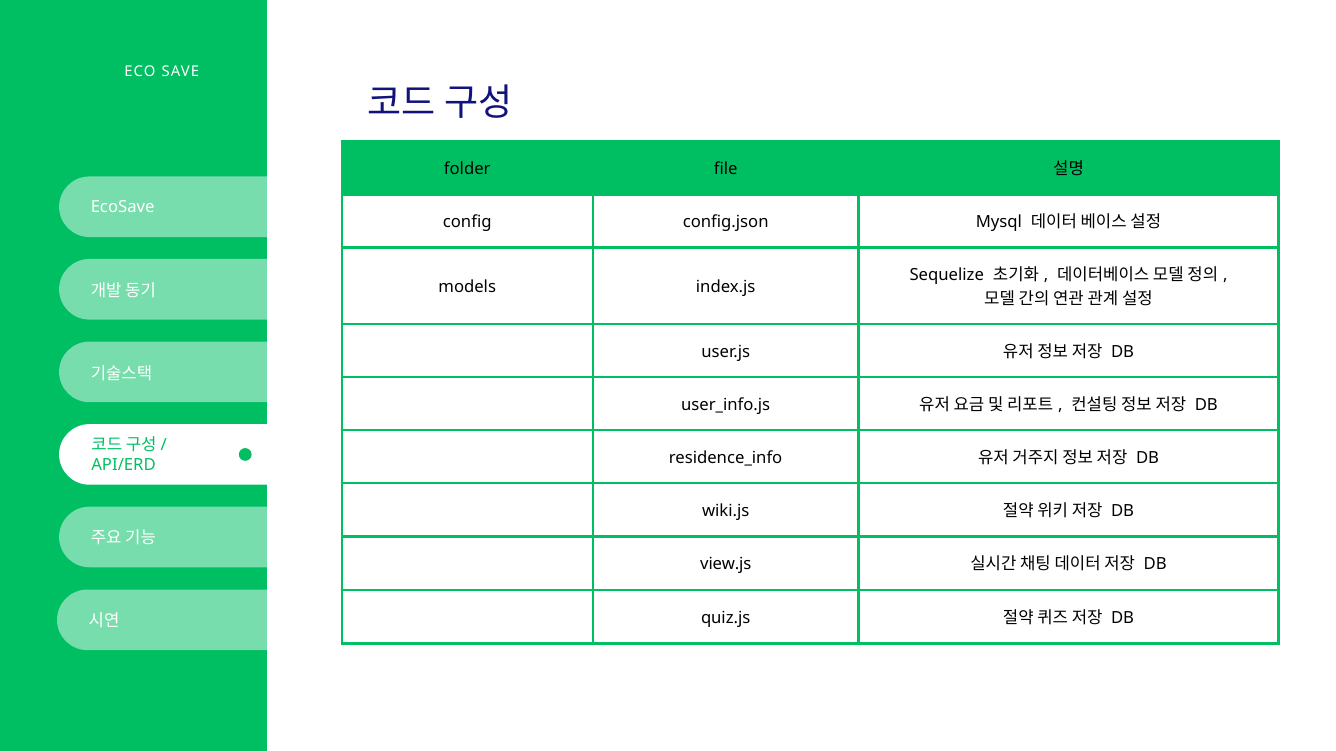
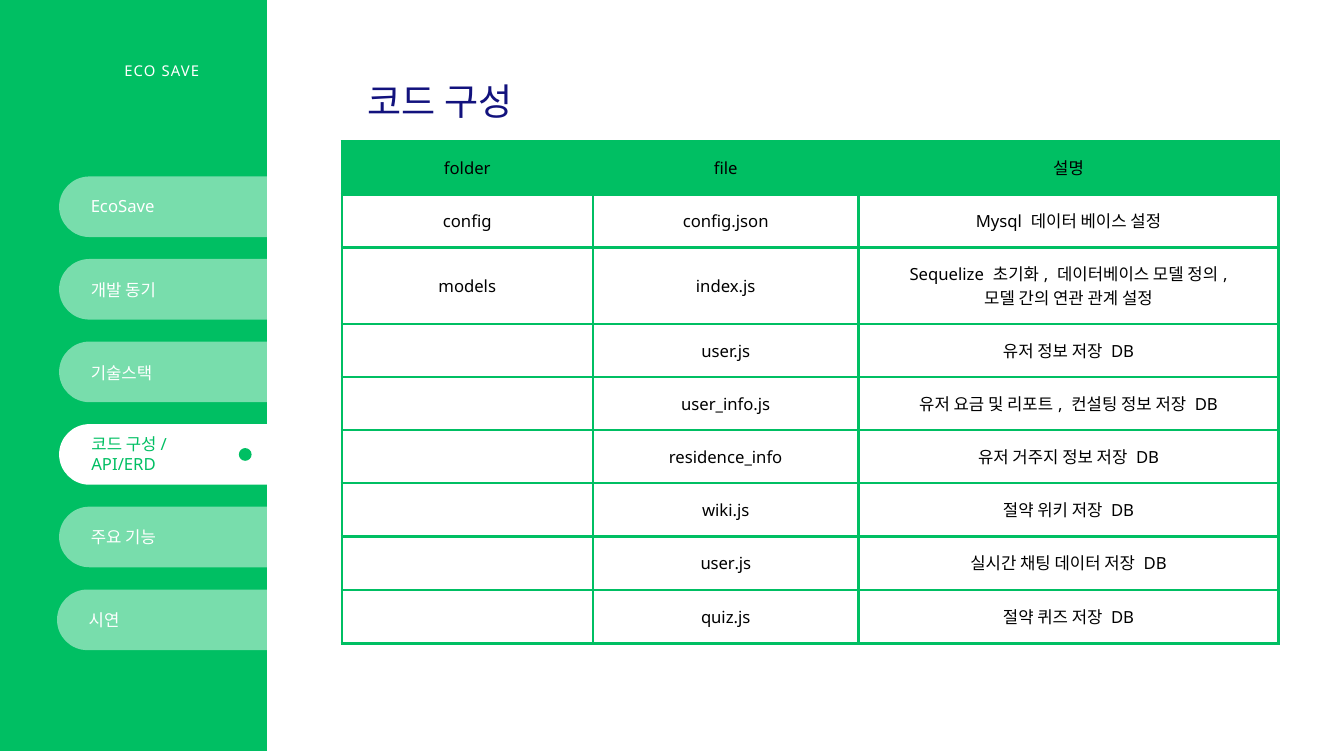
view.js at (726, 565): view.js -> user.js
